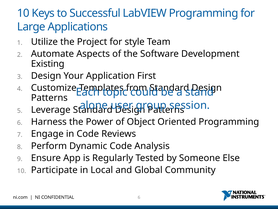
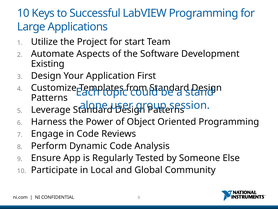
style: style -> start
